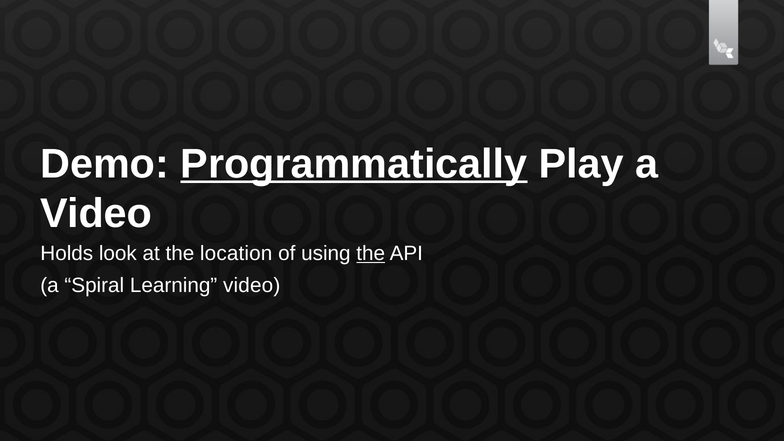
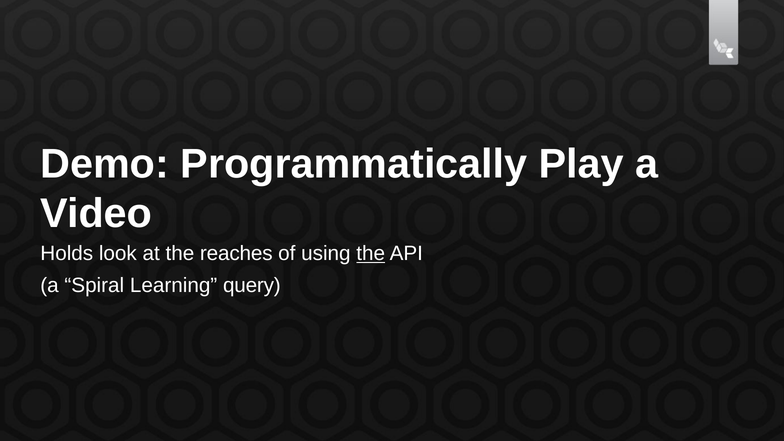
Programmatically underline: present -> none
location: location -> reaches
Learning video: video -> query
